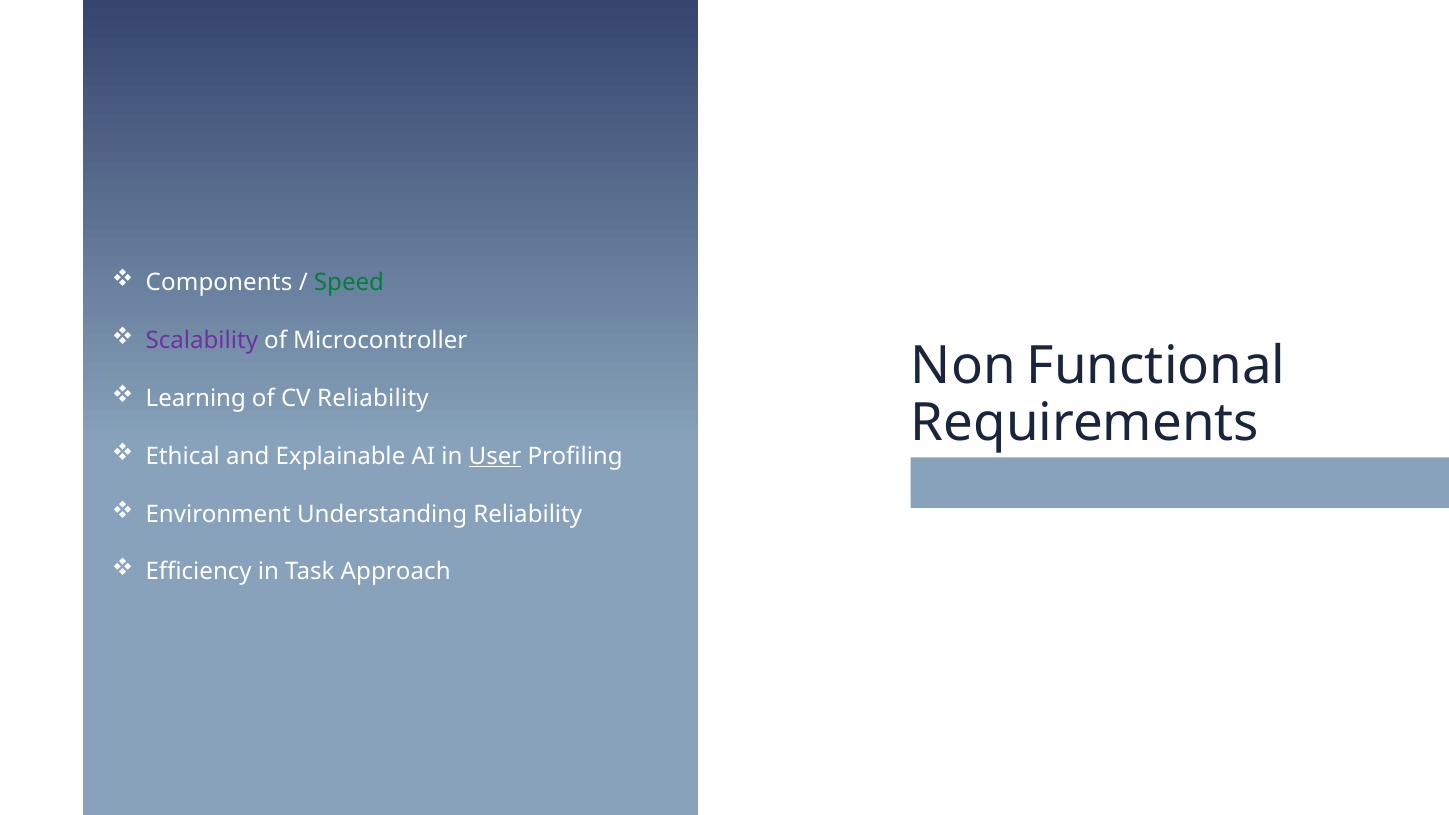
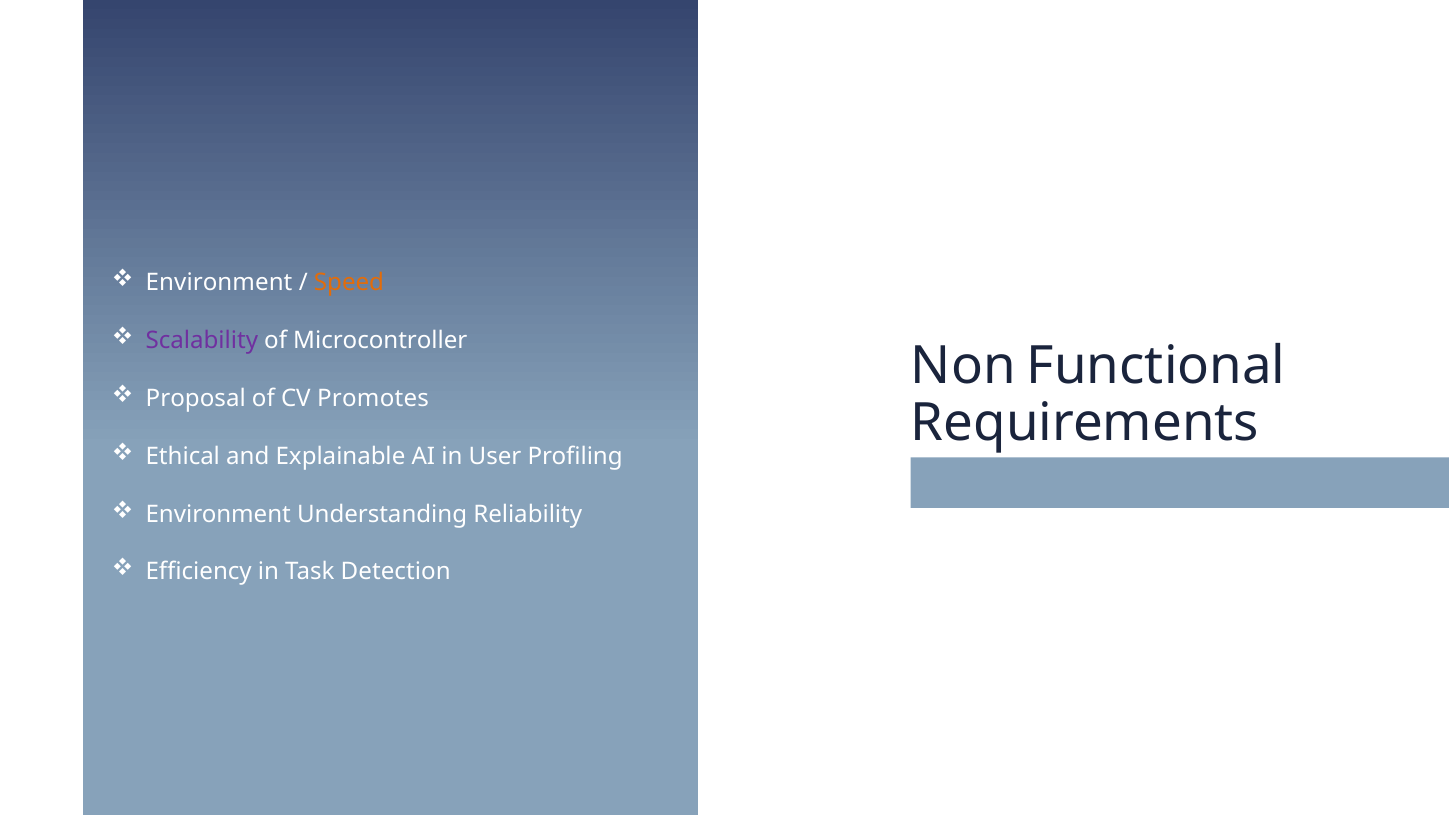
Components at (219, 282): Components -> Environment
Speed colour: green -> orange
Learning at (196, 398): Learning -> Proposal
CV Reliability: Reliability -> Promotes
User underline: present -> none
Approach: Approach -> Detection
